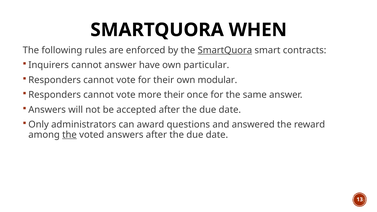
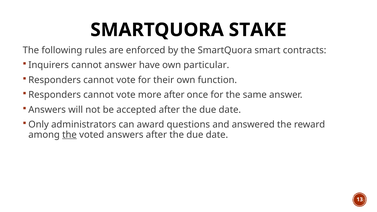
WHEN: WHEN -> STAKE
SmartQuora at (225, 50) underline: present -> none
modular: modular -> function
more their: their -> after
